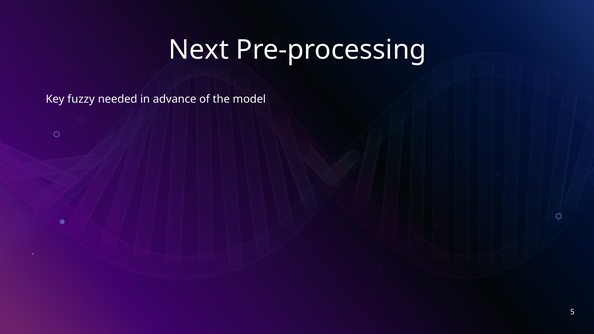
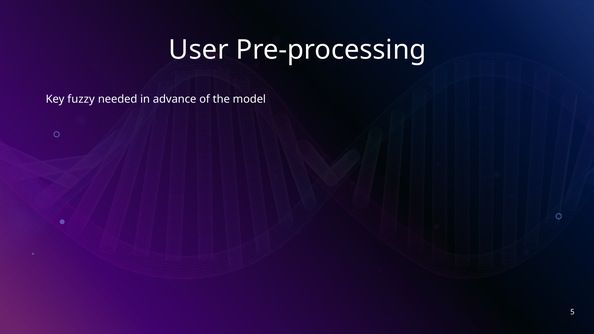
Next: Next -> User
